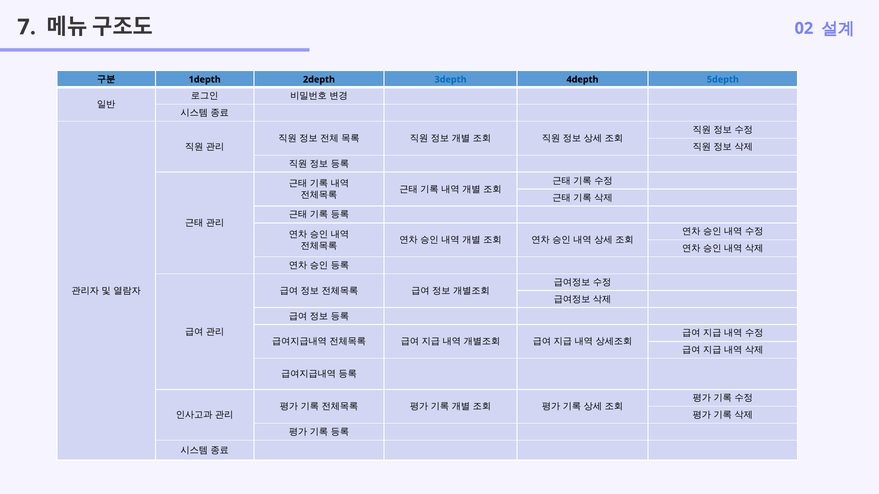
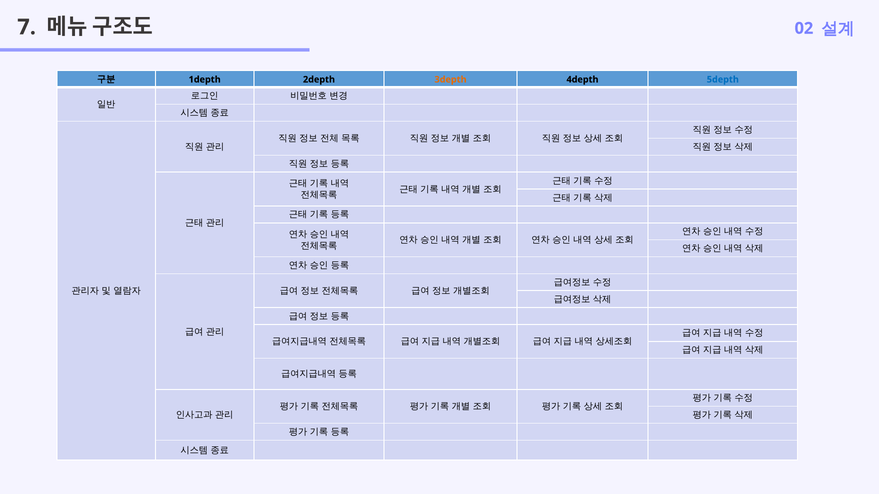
3depth colour: blue -> orange
